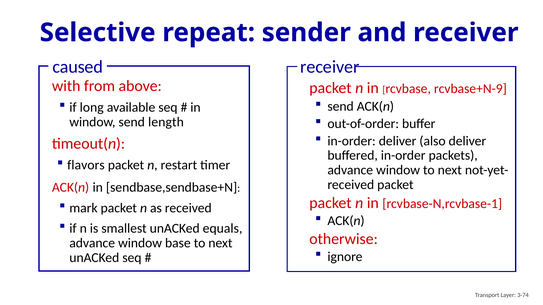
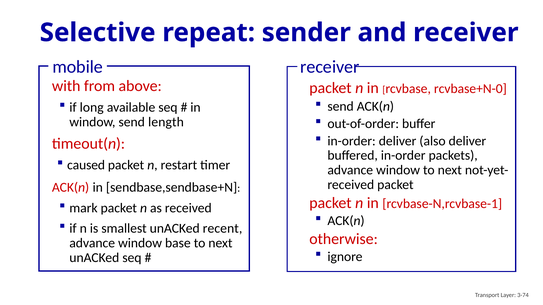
caused: caused -> mobile
rcvbase+N-9: rcvbase+N-9 -> rcvbase+N-0
flavors: flavors -> caused
equals: equals -> recent
